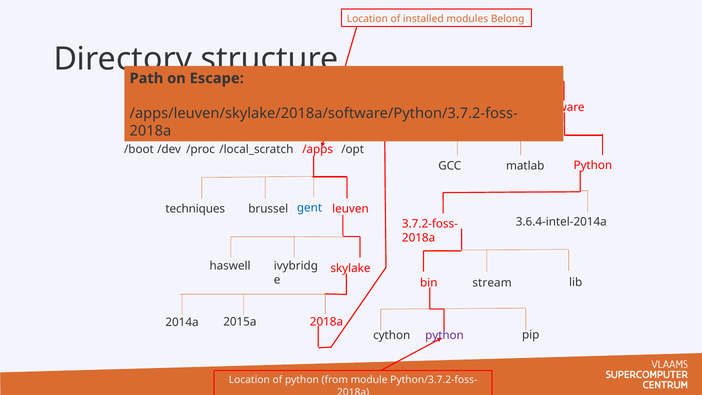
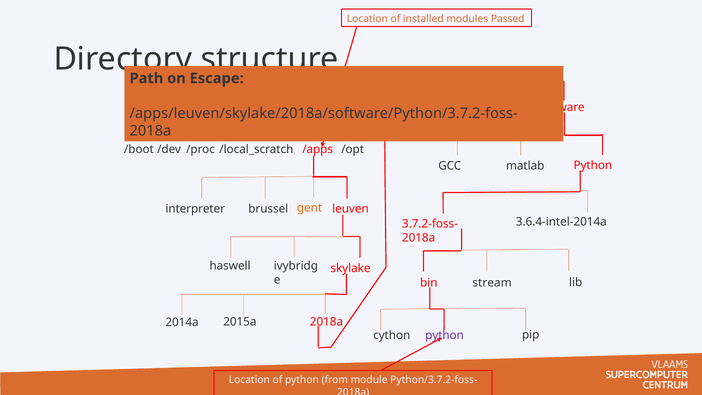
Belong: Belong -> Passed
gent colour: blue -> orange
techniques: techniques -> interpreter
